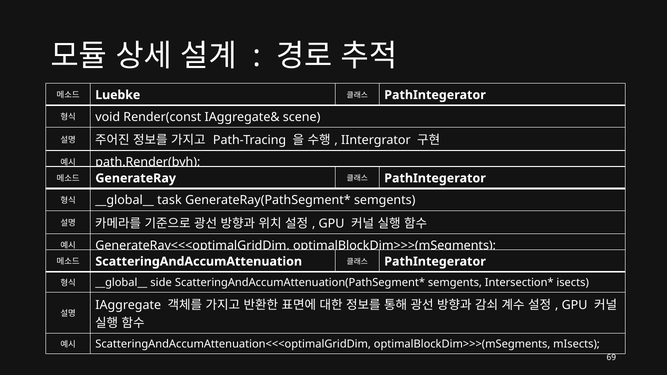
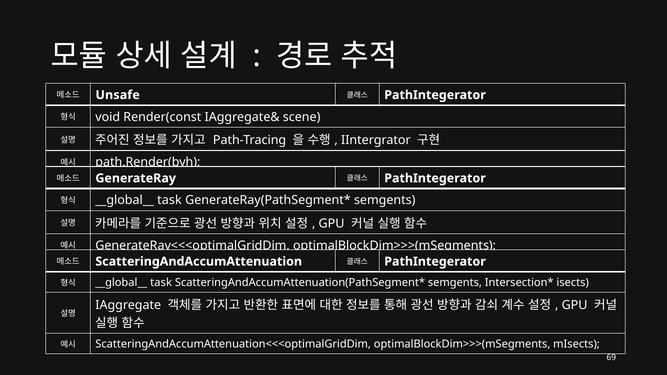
Luebke: Luebke -> Unsafe
side at (161, 283): side -> task
